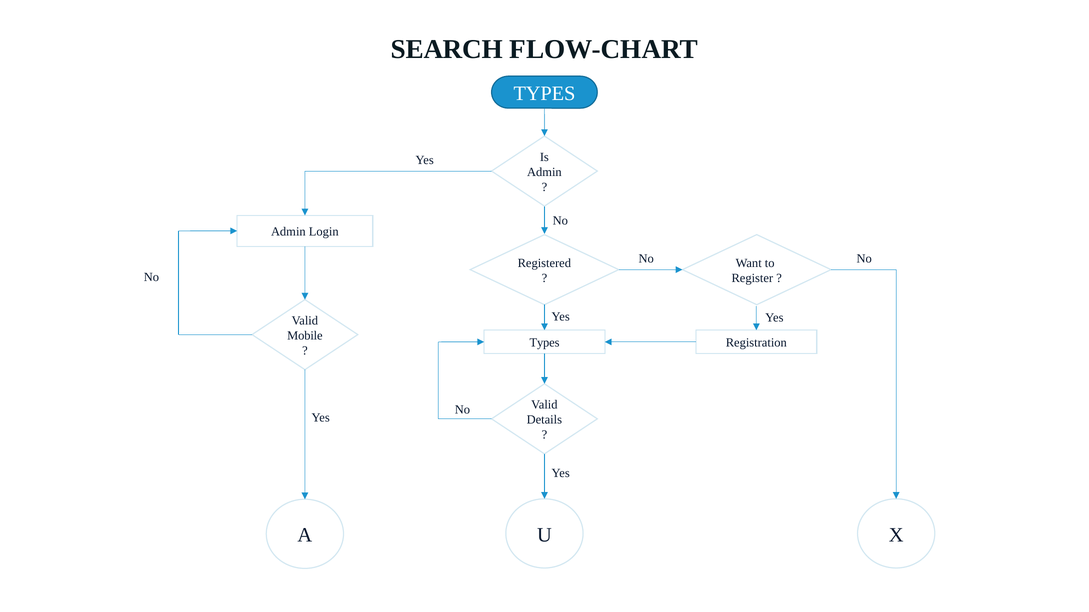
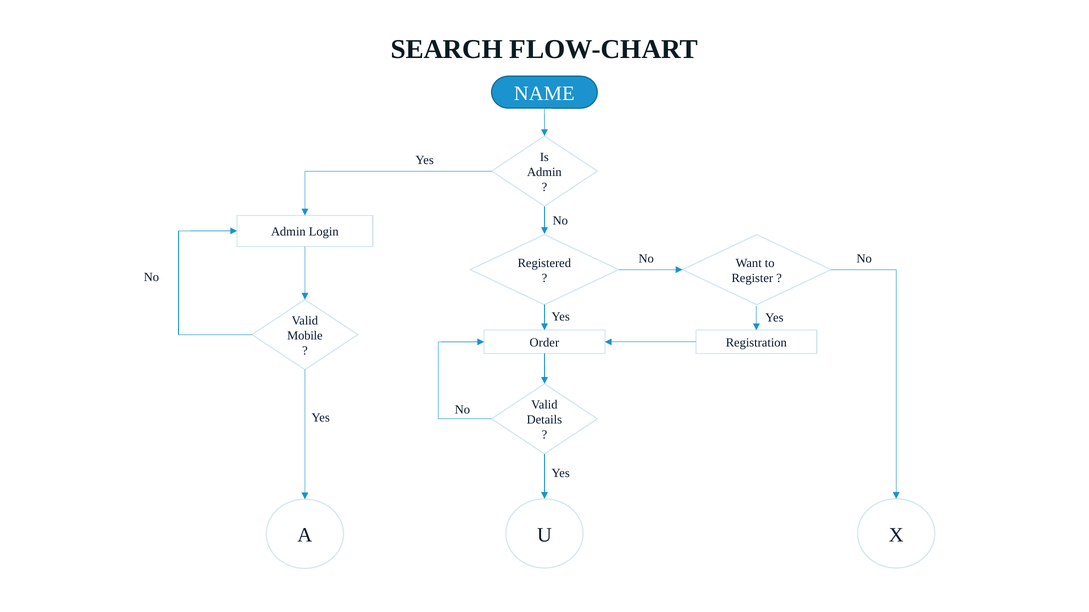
TYPES at (544, 94): TYPES -> NAME
Types at (545, 343): Types -> Order
